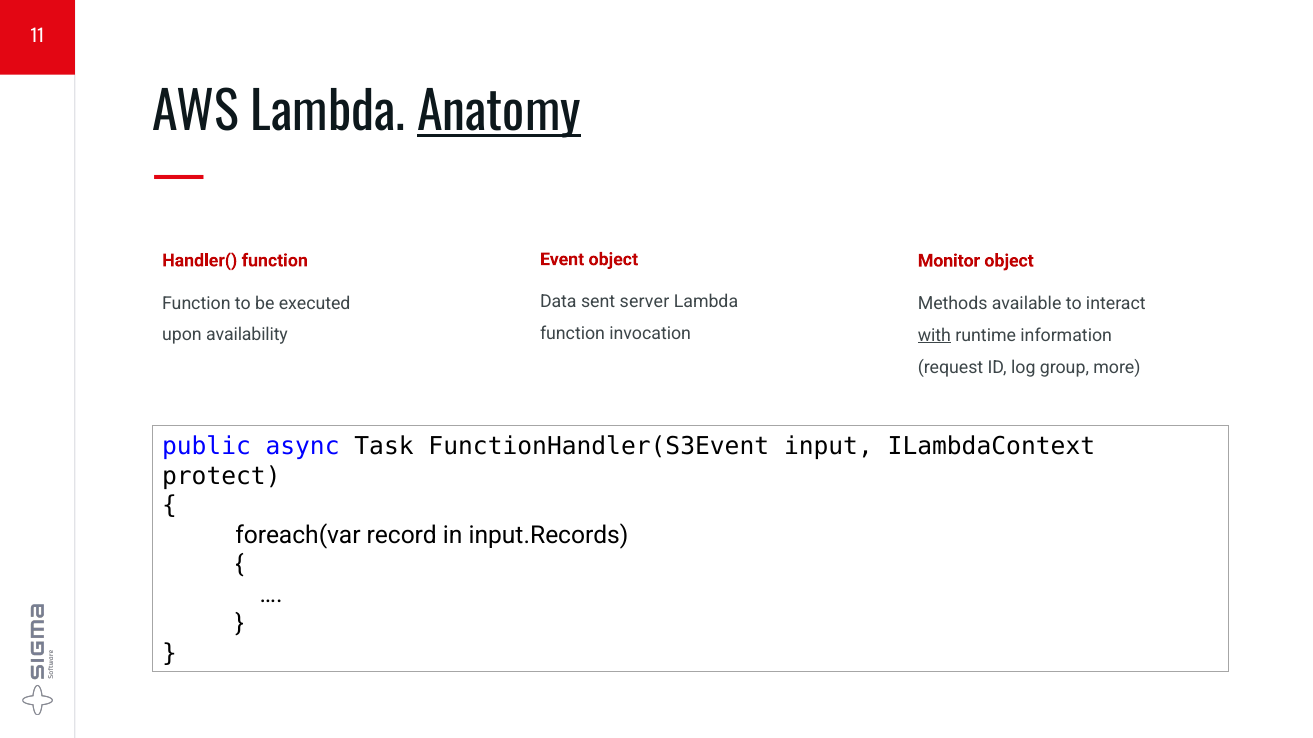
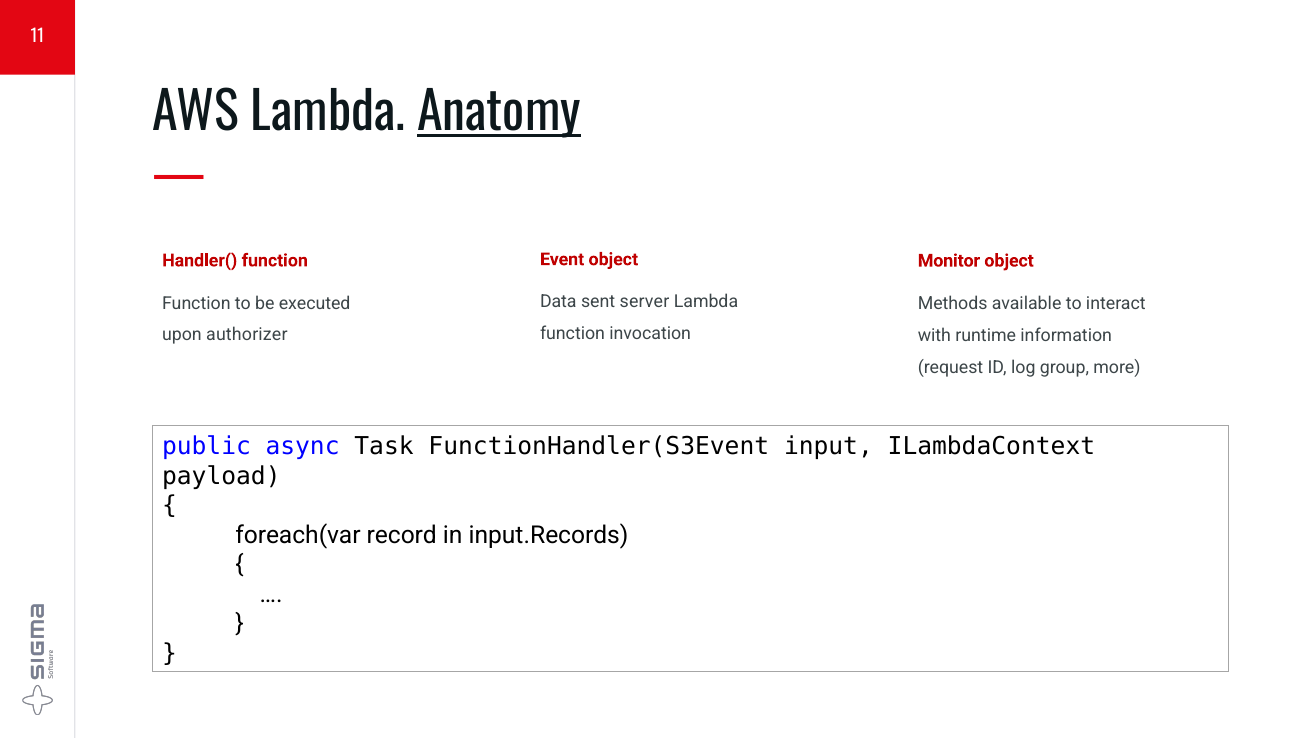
availability: availability -> authorizer
with underline: present -> none
protect: protect -> payload
